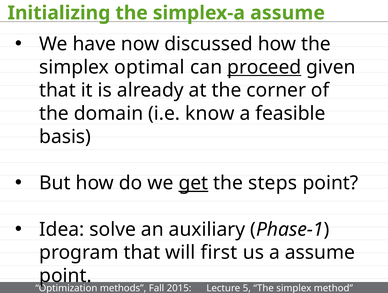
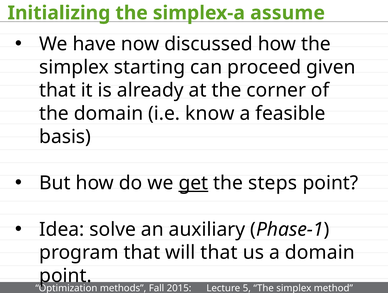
optimal: optimal -> starting
proceed underline: present -> none
will first: first -> that
a assume: assume -> domain
